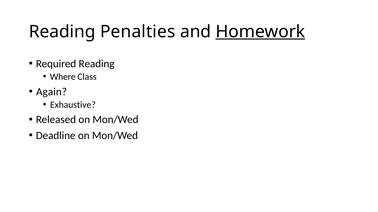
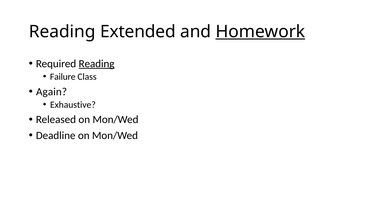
Penalties: Penalties -> Extended
Reading at (97, 64) underline: none -> present
Where: Where -> Failure
